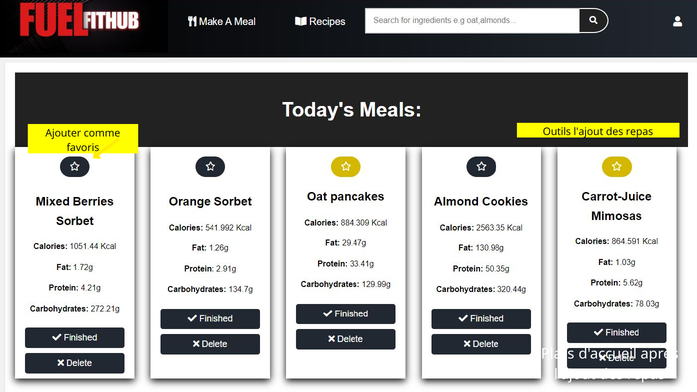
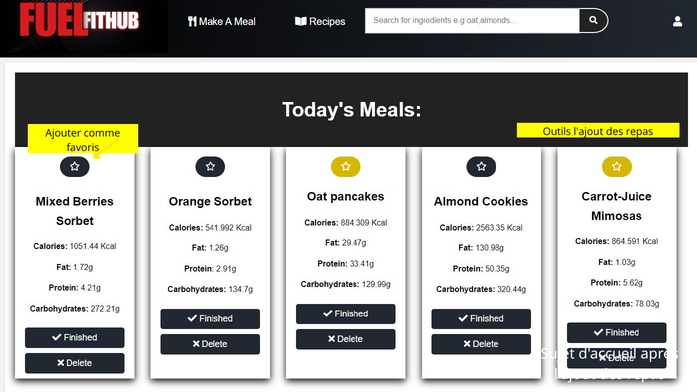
Plats: Plats -> Sujet
